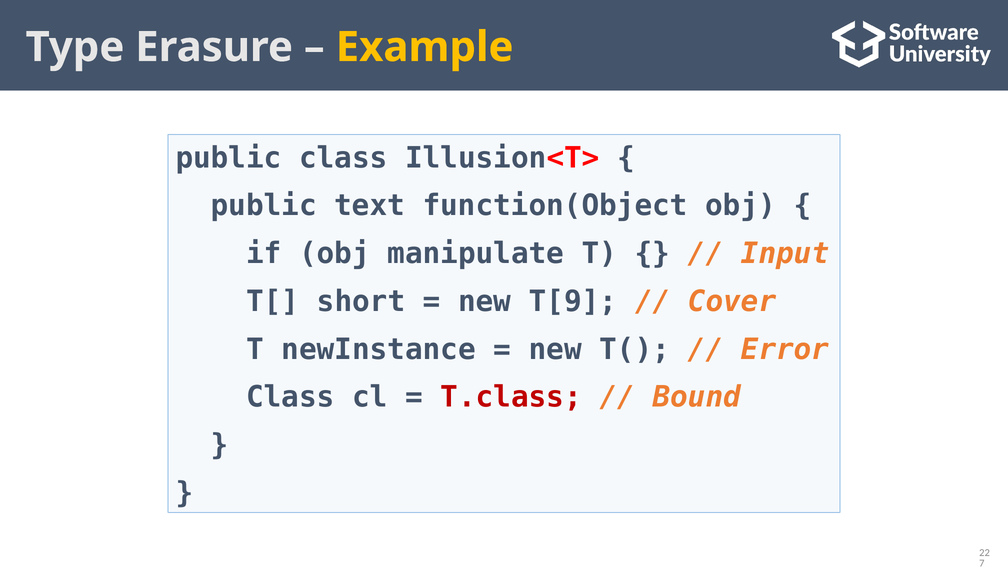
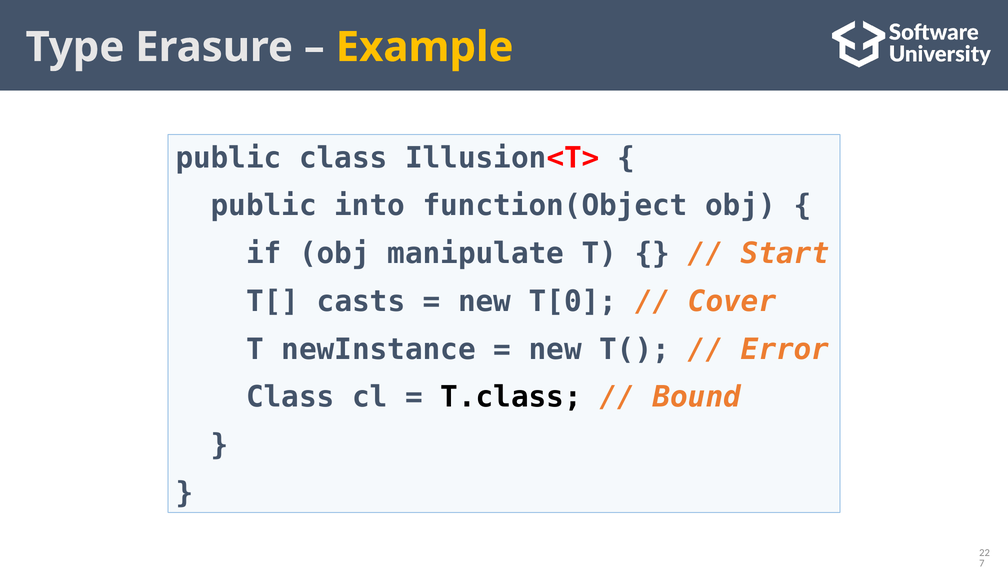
text: text -> into
Input: Input -> Start
short: short -> casts
T[9: T[9 -> T[0
T.class colour: red -> black
